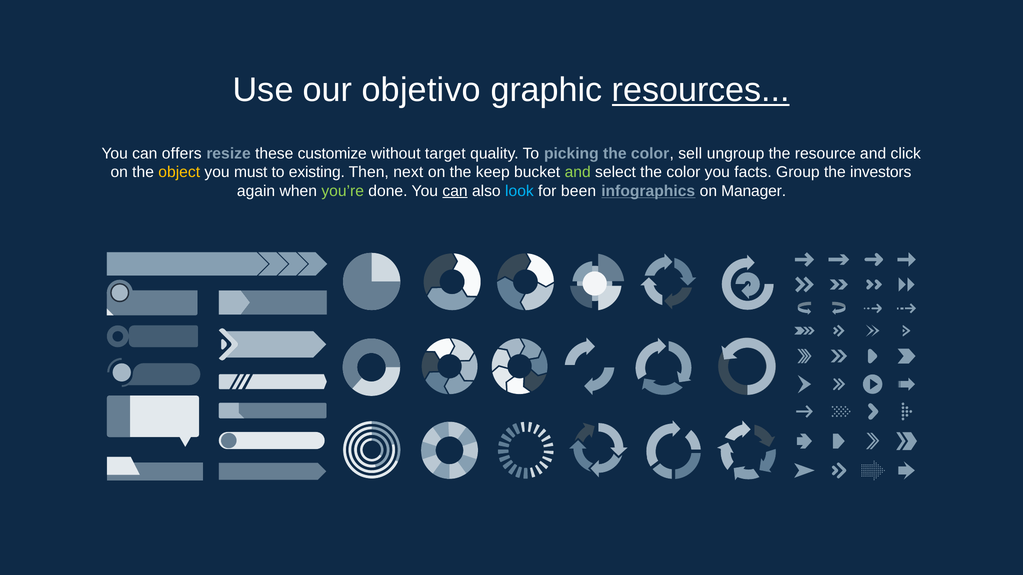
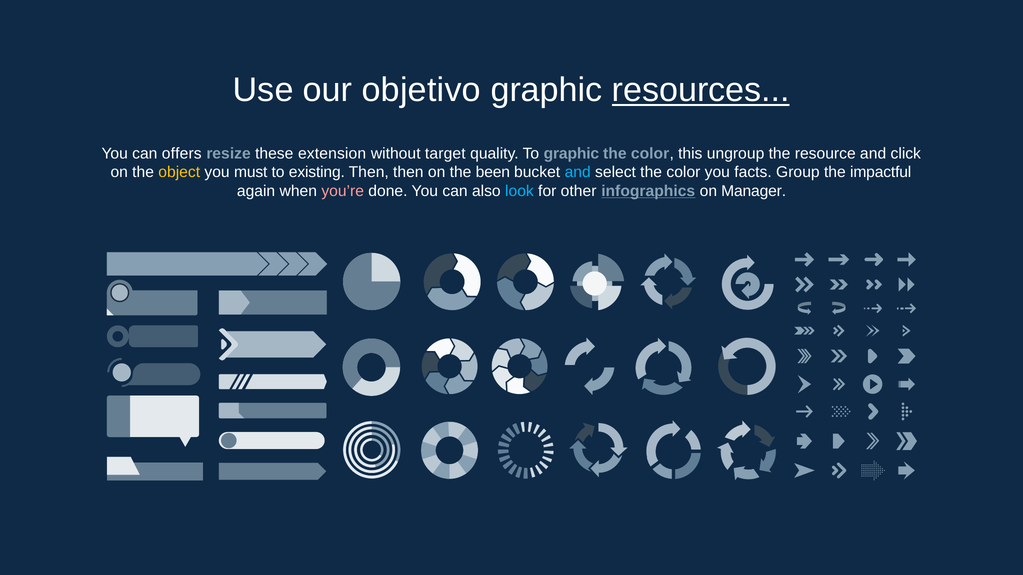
customize: customize -> extension
To picking: picking -> graphic
sell: sell -> this
Then next: next -> then
keep: keep -> been
and at (578, 172) colour: light green -> light blue
investors: investors -> impactful
you’re colour: light green -> pink
can at (455, 191) underline: present -> none
been: been -> other
